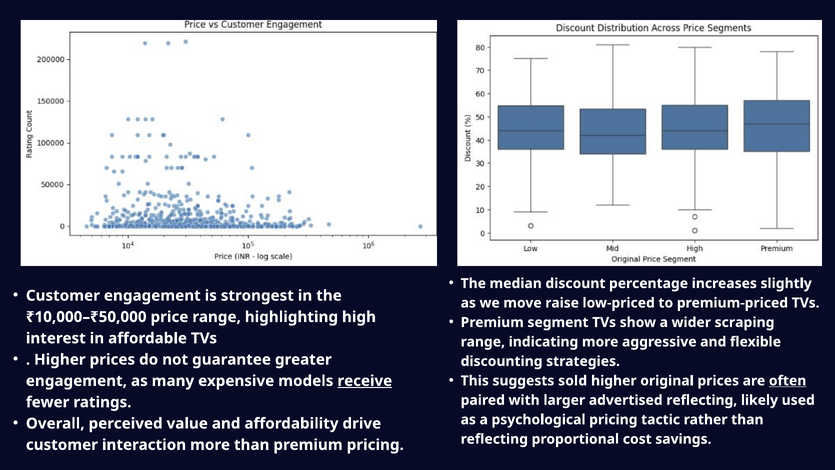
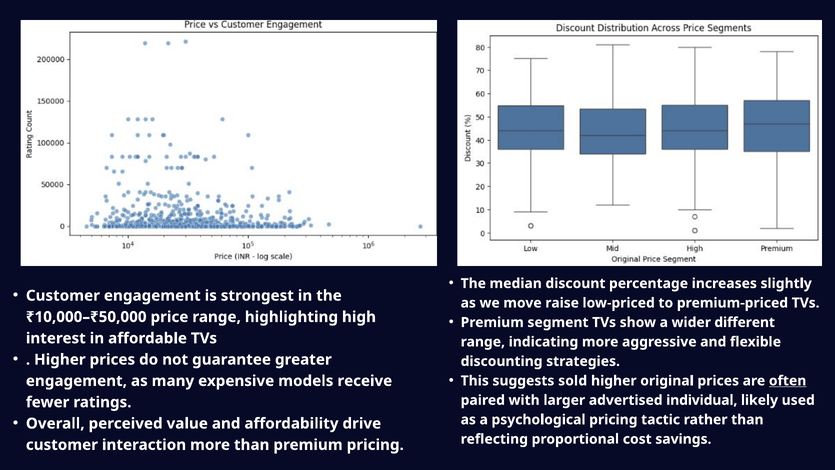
scraping: scraping -> different
receive underline: present -> none
advertised reflecting: reflecting -> individual
